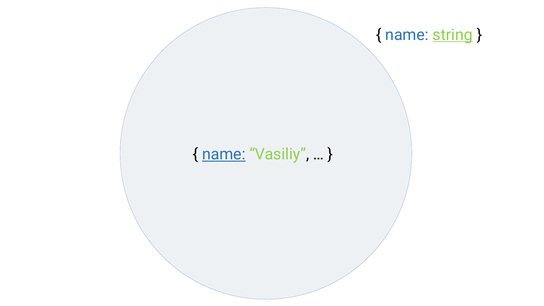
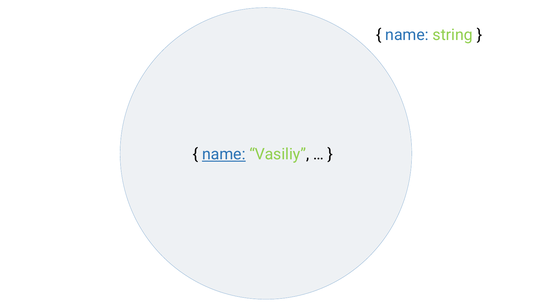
string underline: present -> none
